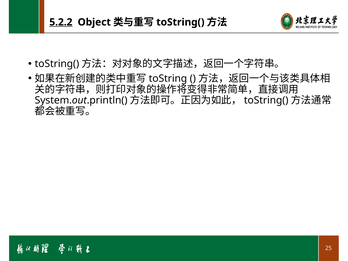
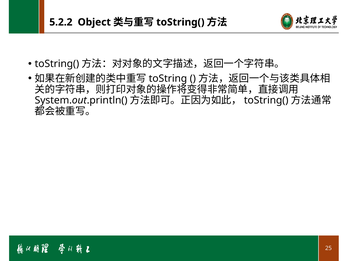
5.2.2 underline: present -> none
